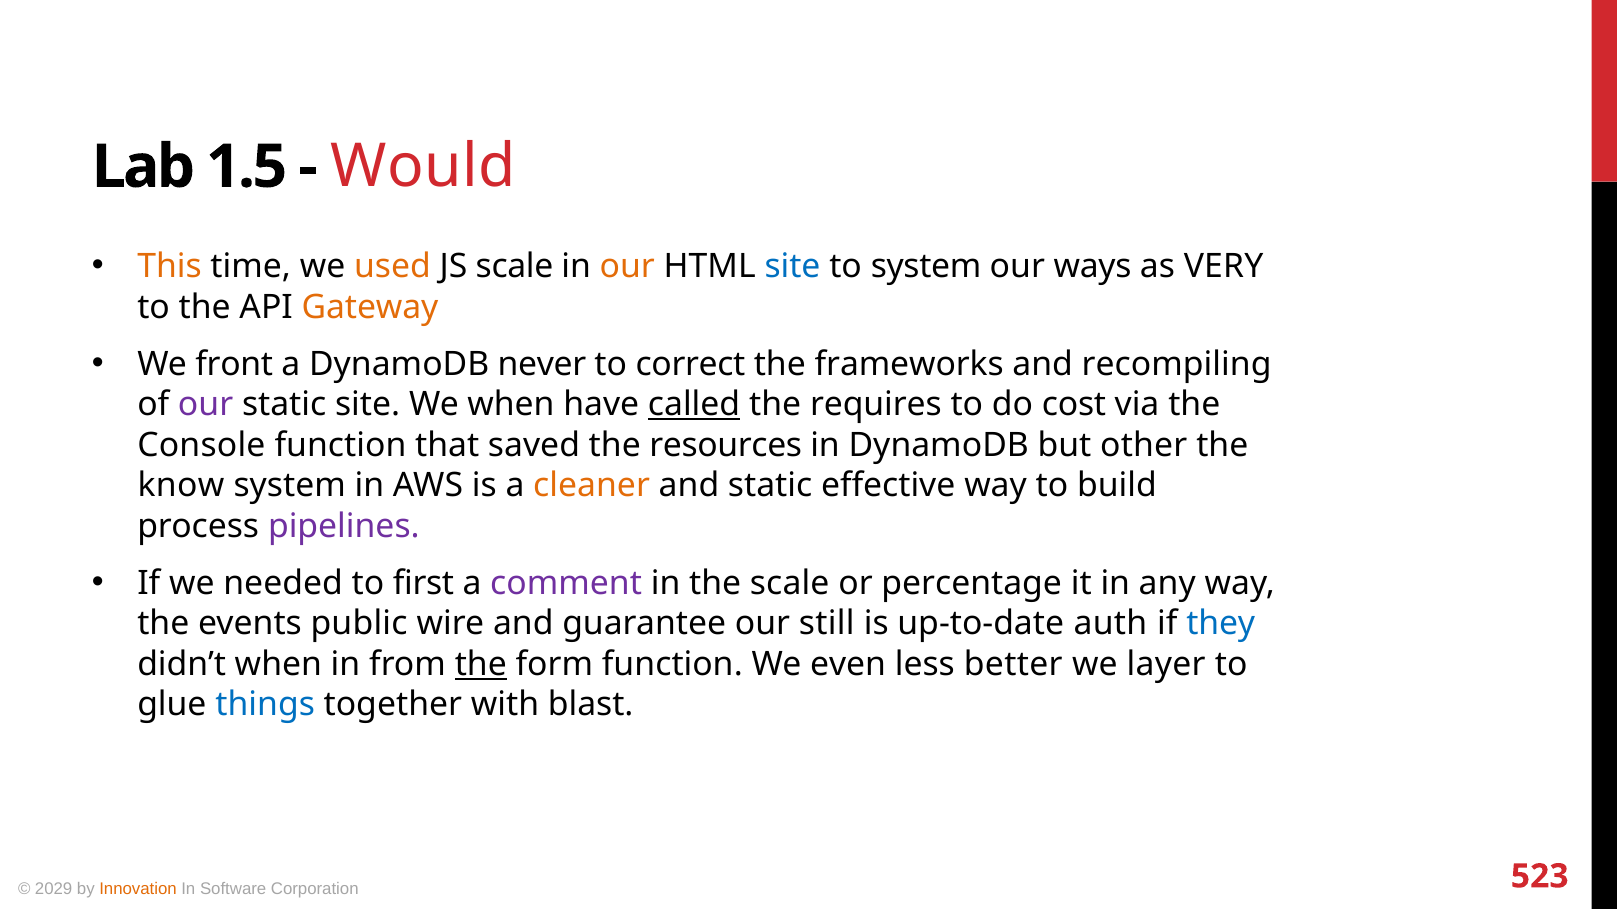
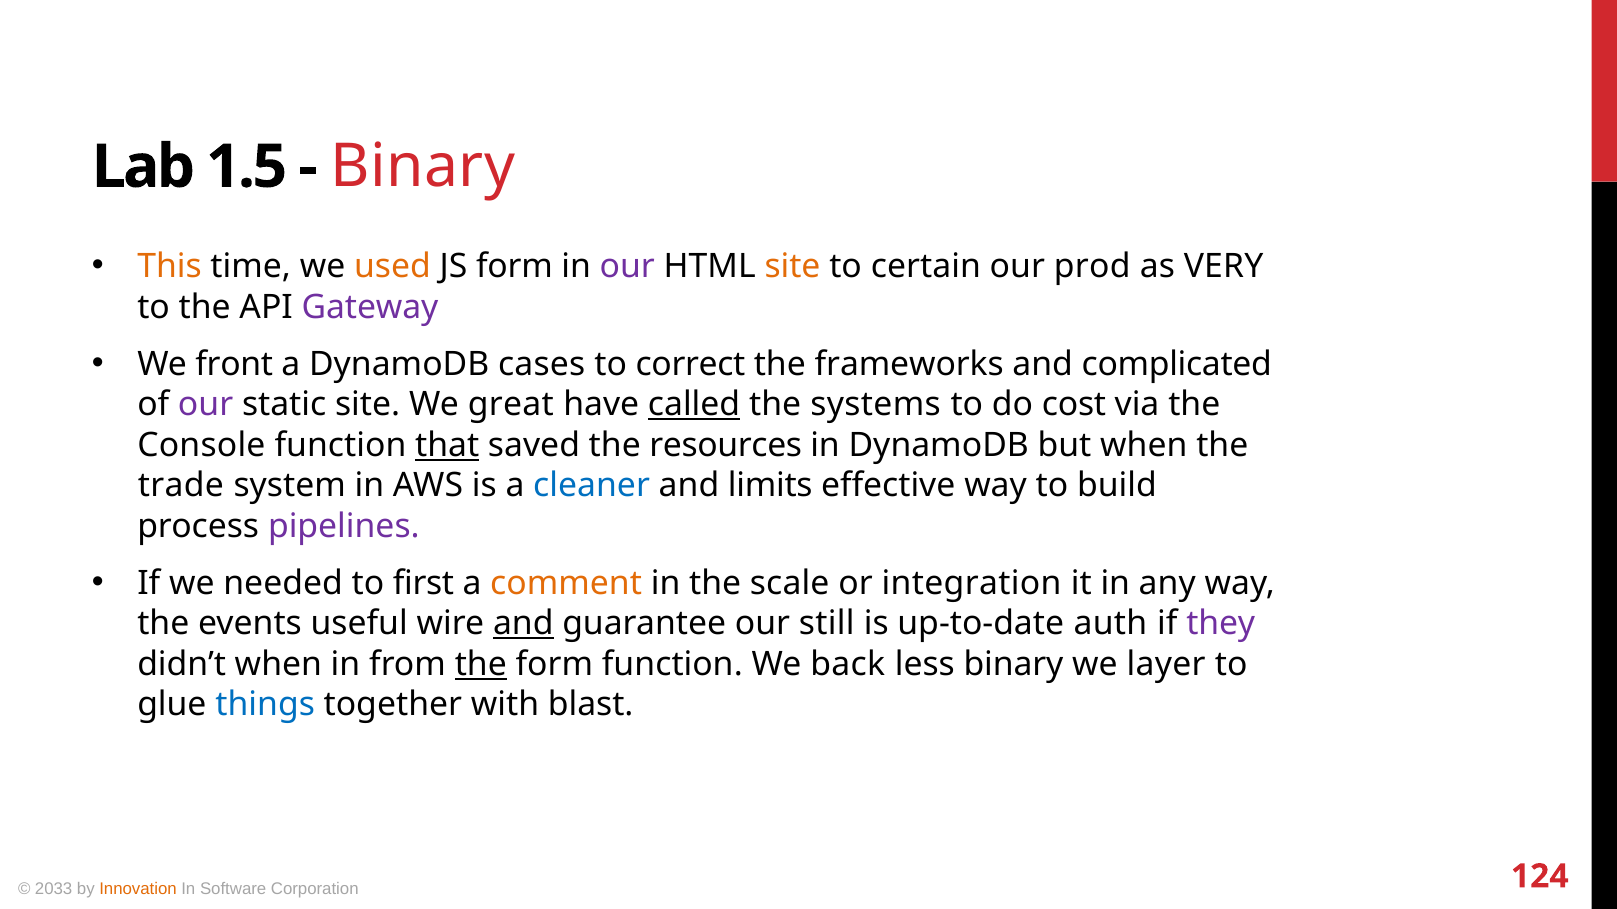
Would at (423, 167): Would -> Binary
JS scale: scale -> form
our at (627, 267) colour: orange -> purple
site at (793, 267) colour: blue -> orange
to system: system -> certain
ways: ways -> prod
Gateway colour: orange -> purple
never: never -> cases
recompiling: recompiling -> complicated
We when: when -> great
requires: requires -> systems
that underline: none -> present
but other: other -> when
know: know -> trade
cleaner colour: orange -> blue
and static: static -> limits
comment colour: purple -> orange
percentage: percentage -> integration
public: public -> useful
and at (523, 624) underline: none -> present
they colour: blue -> purple
even: even -> back
less better: better -> binary
2029: 2029 -> 2033
523: 523 -> 124
